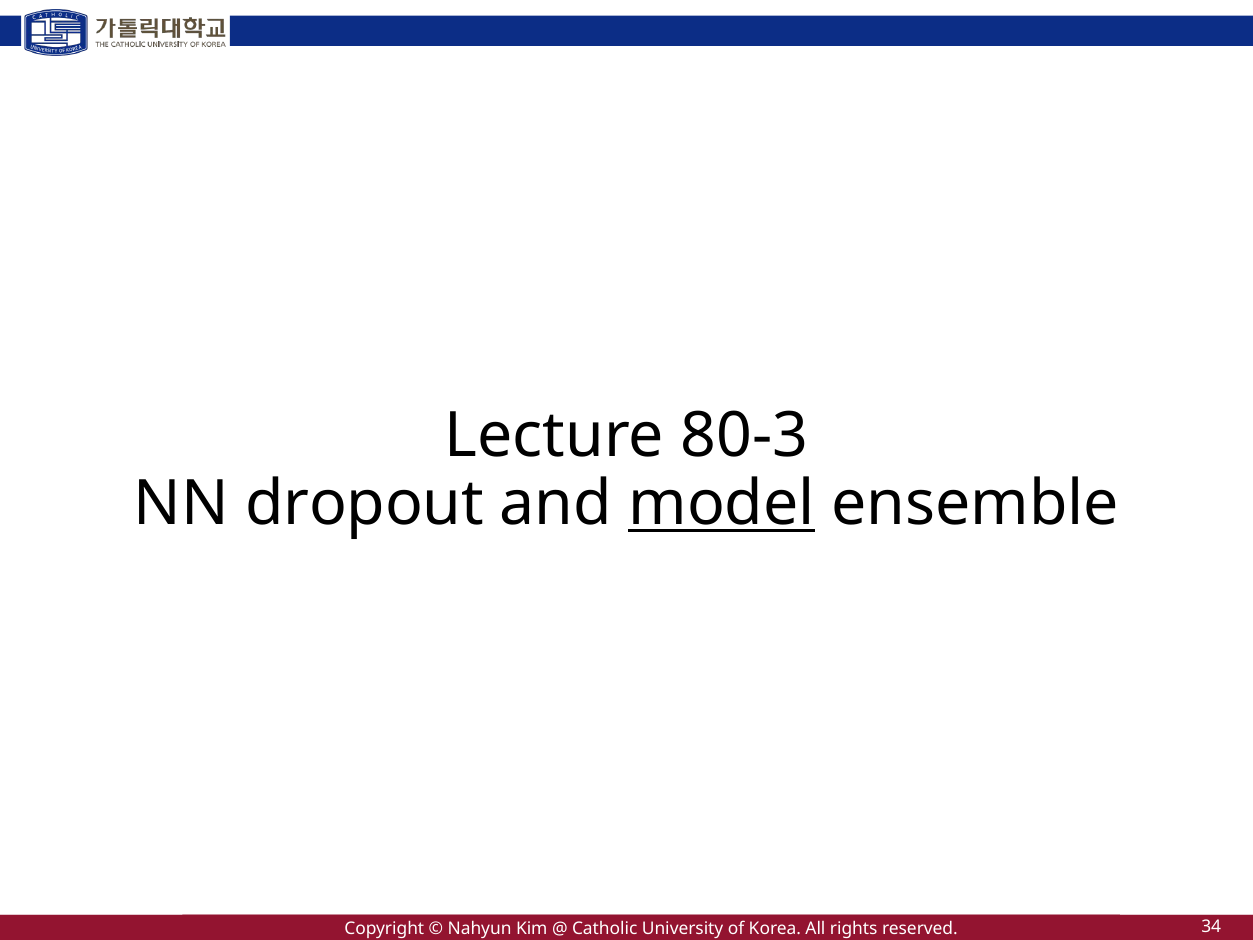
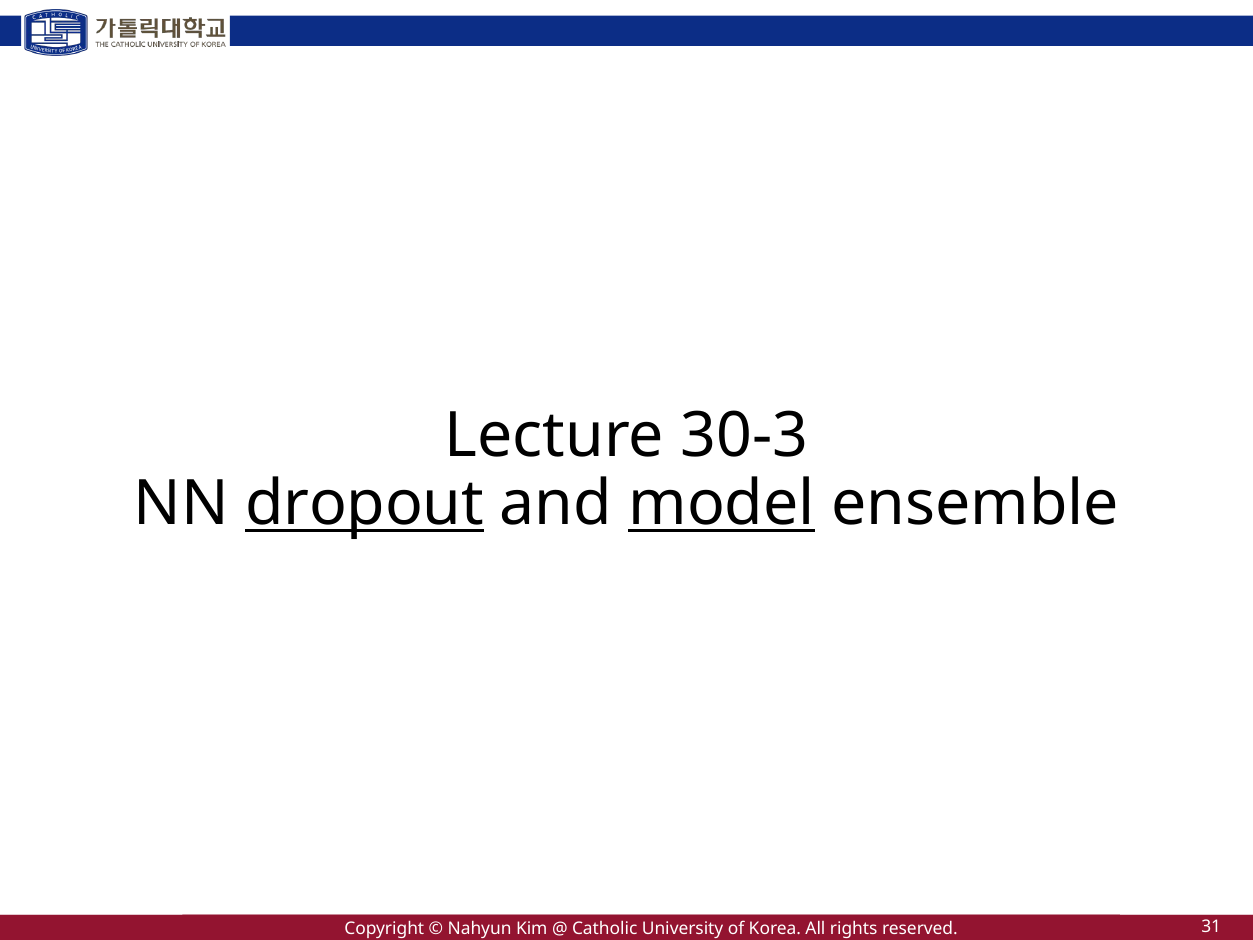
80-3: 80-3 -> 30-3
dropout underline: none -> present
34: 34 -> 31
